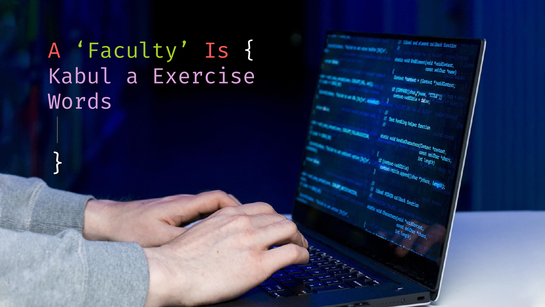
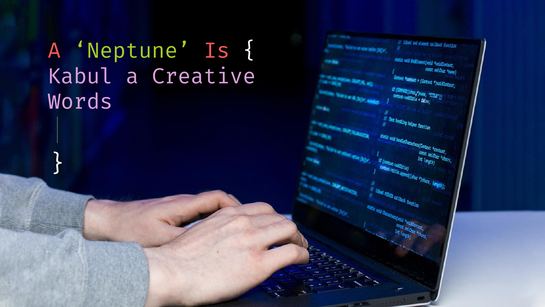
Faculty: Faculty -> Neptune
Exercise: Exercise -> Creative
